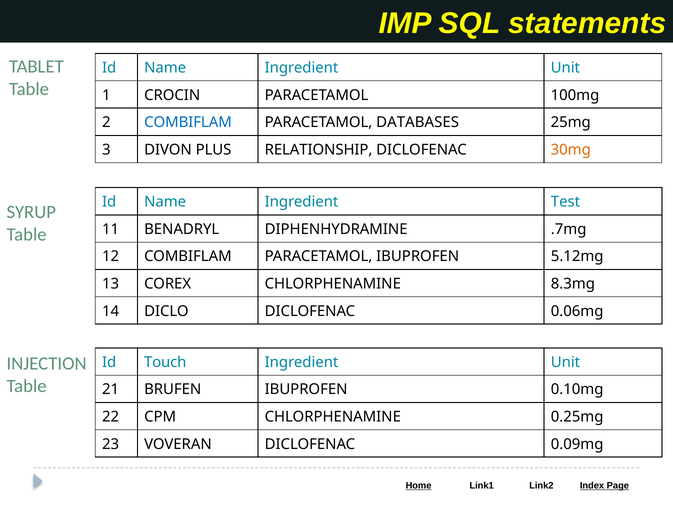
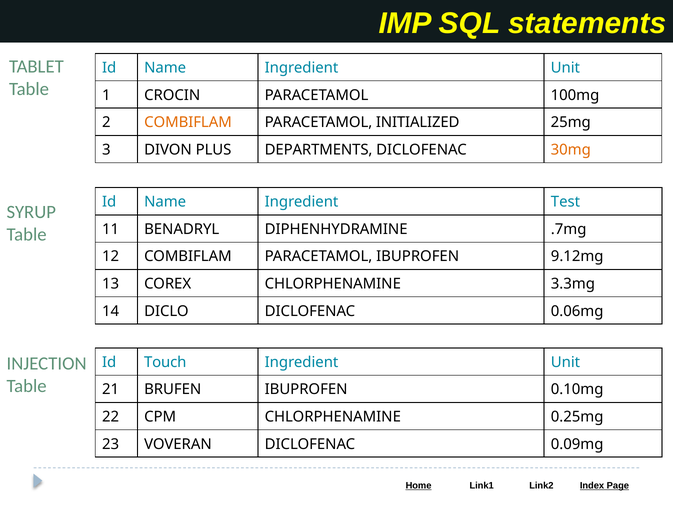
COMBIFLAM at (188, 122) colour: blue -> orange
DATABASES: DATABASES -> INITIALIZED
RELATIONSHIP: RELATIONSHIP -> DEPARTMENTS
5.12mg: 5.12mg -> 9.12mg
8.3mg: 8.3mg -> 3.3mg
